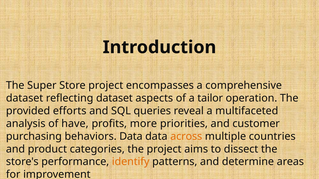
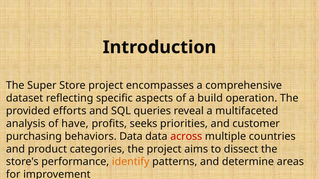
reflecting dataset: dataset -> specific
tailor: tailor -> build
more: more -> seeks
across colour: orange -> red
